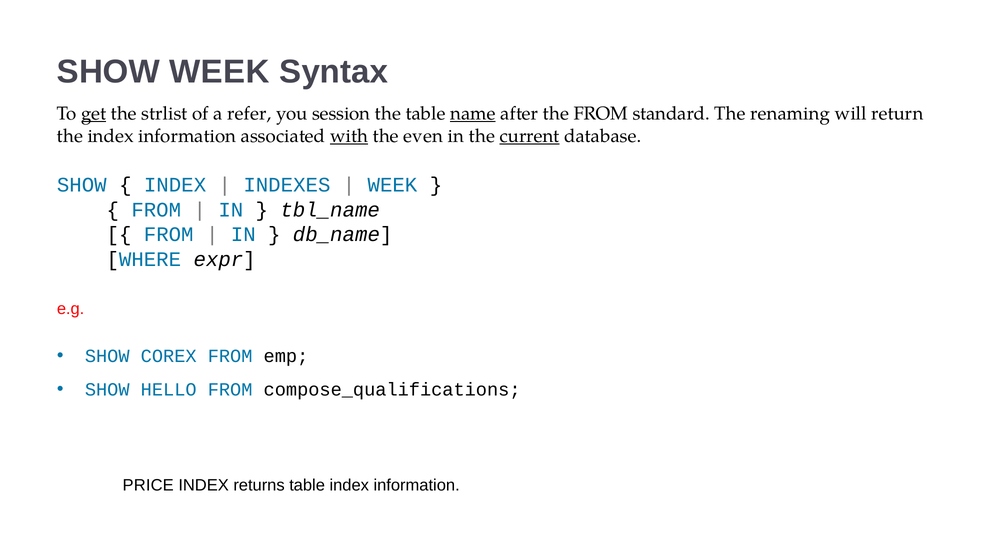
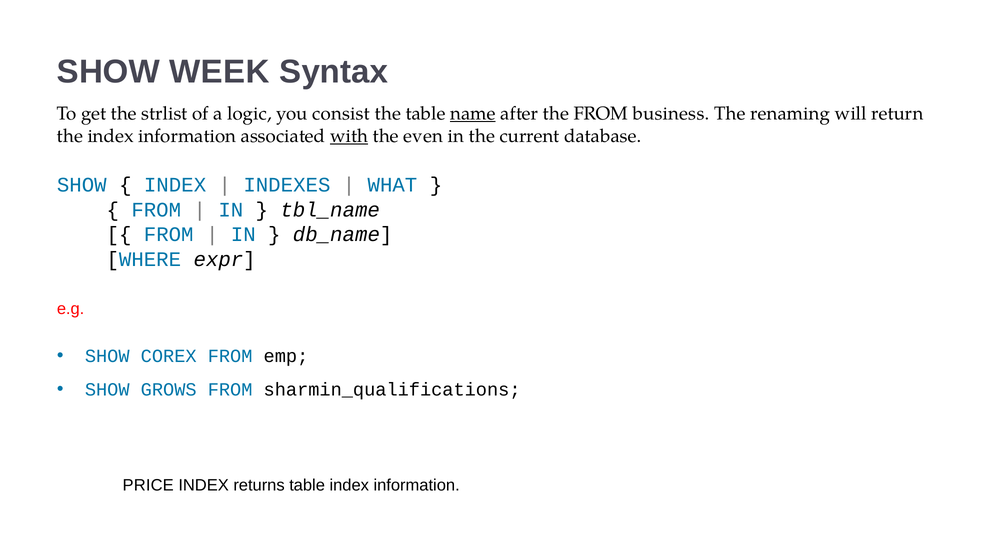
get underline: present -> none
refer: refer -> logic
session: session -> consist
standard: standard -> business
current underline: present -> none
WEEK at (392, 185): WEEK -> WHAT
HELLO: HELLO -> GROWS
compose_qualifications: compose_qualifications -> sharmin_qualifications
